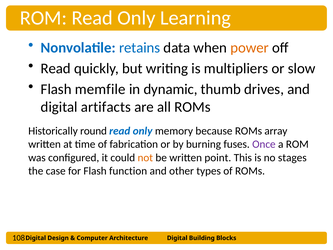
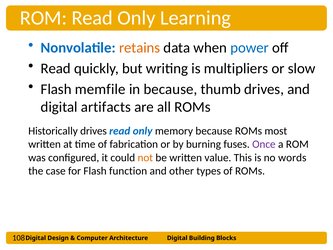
retains colour: blue -> orange
power colour: orange -> blue
in dynamic: dynamic -> because
Historically round: round -> drives
array: array -> most
point: point -> value
stages: stages -> words
